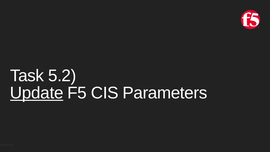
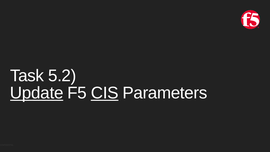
CIS underline: none -> present
